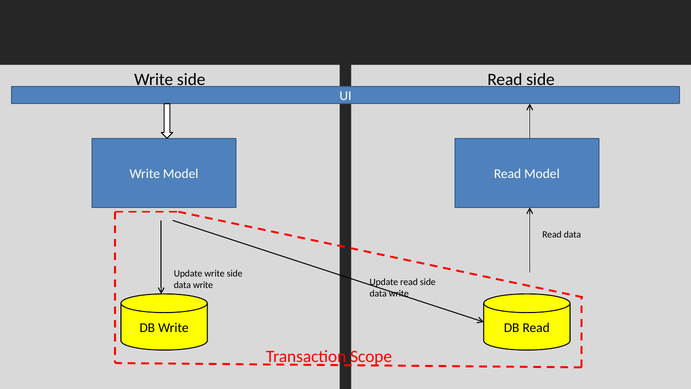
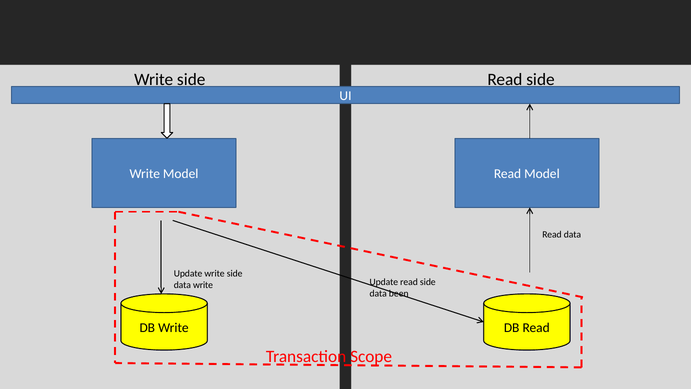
write at (399, 293): write -> been
